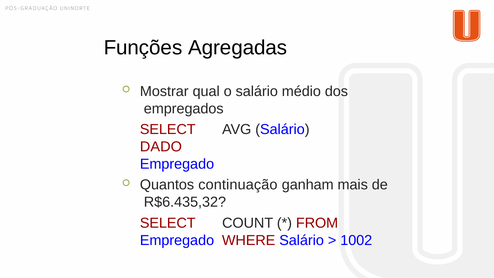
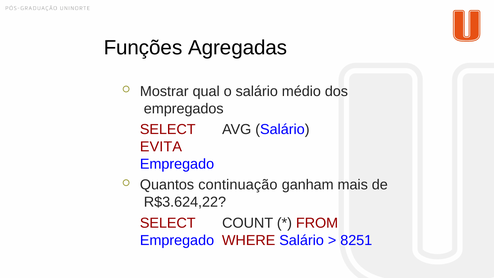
DADO: DADO -> EVITA
R$6.435,32: R$6.435,32 -> R$3.624,22
1002: 1002 -> 8251
